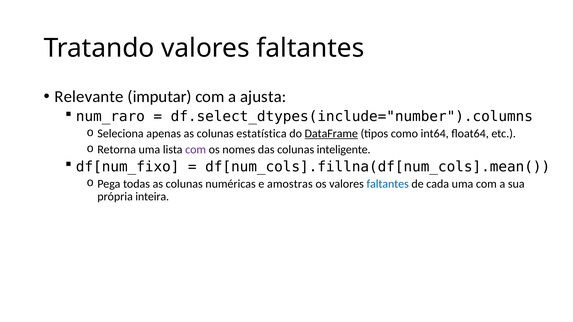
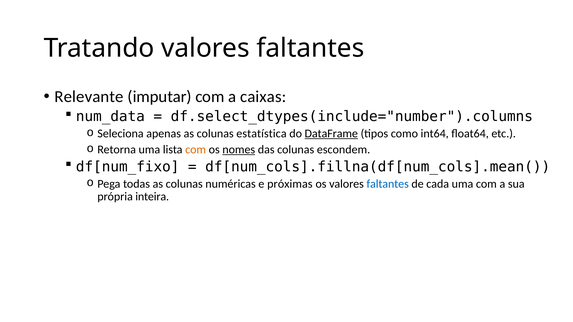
ajusta: ajusta -> caixas
num_raro: num_raro -> num_data
com at (196, 150) colour: purple -> orange
nomes underline: none -> present
inteligente: inteligente -> escondem
amostras: amostras -> próximas
